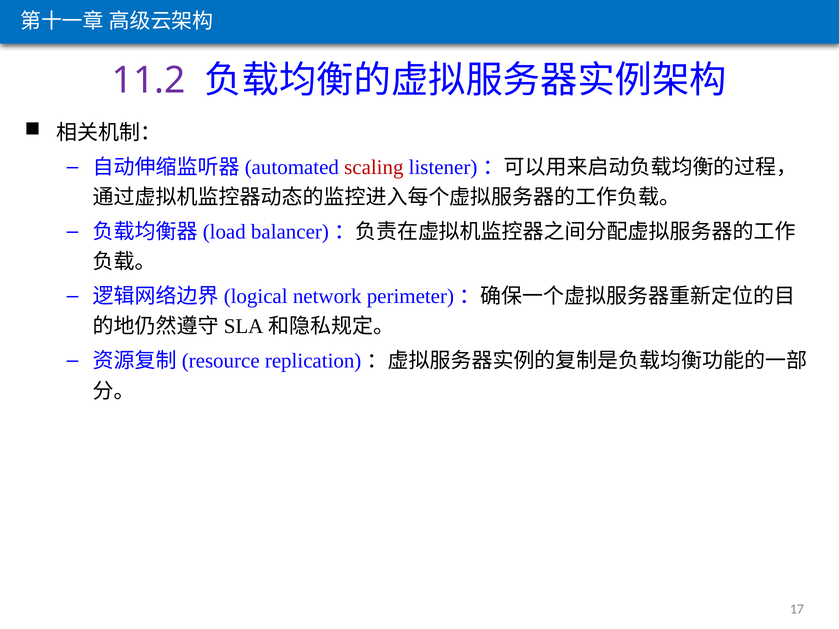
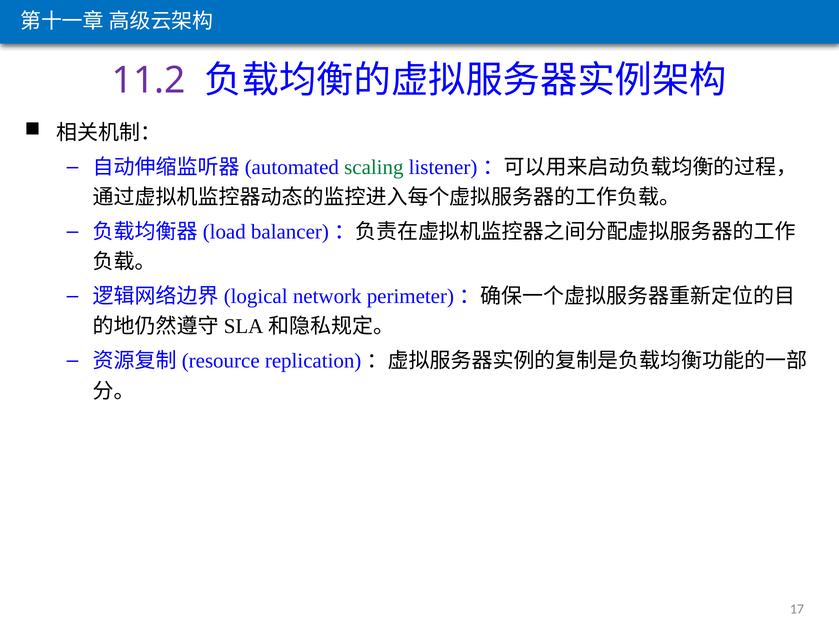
scaling colour: red -> green
